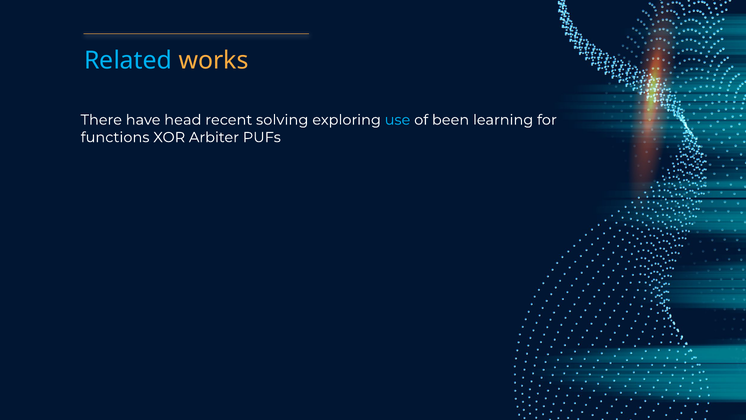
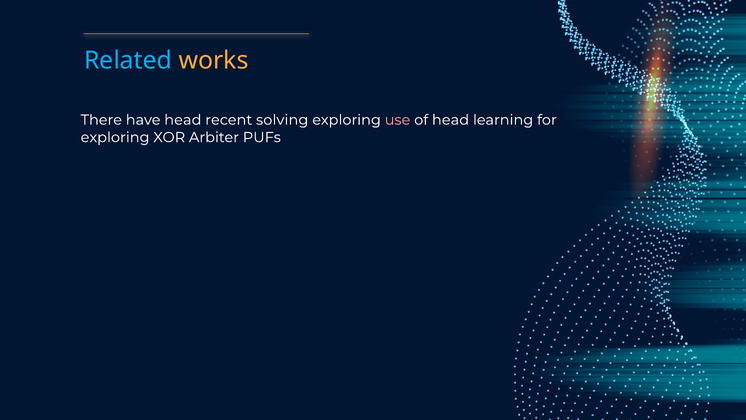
use colour: light blue -> pink
of been: been -> head
functions at (115, 137): functions -> exploring
